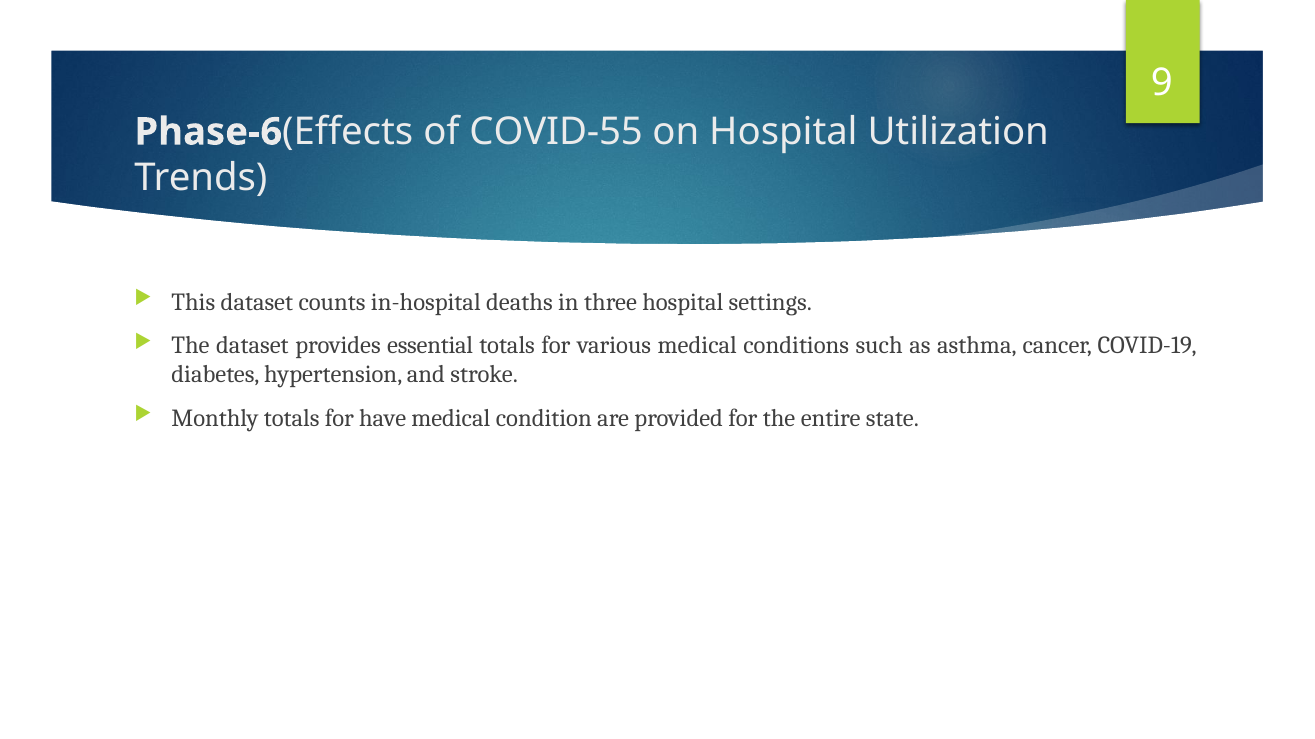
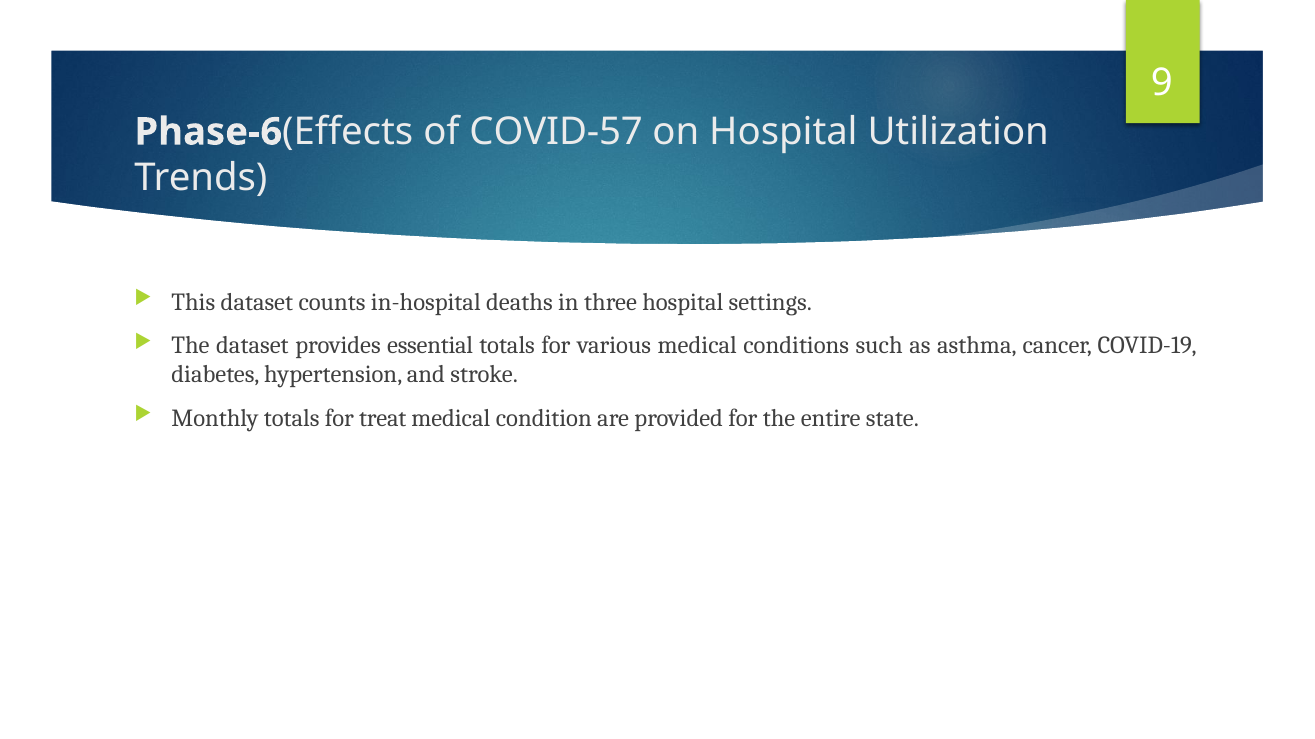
COVID-55: COVID-55 -> COVID-57
have: have -> treat
